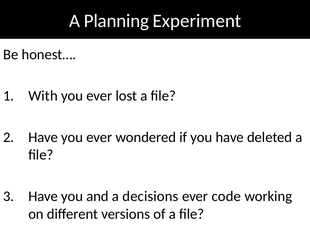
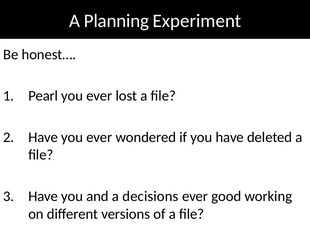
With: With -> Pearl
code: code -> good
